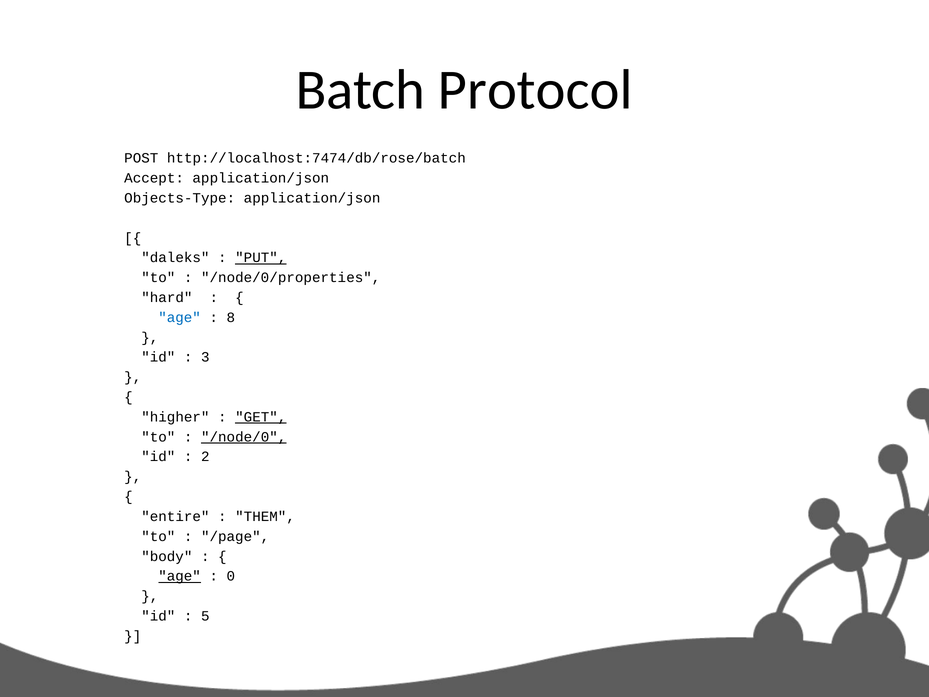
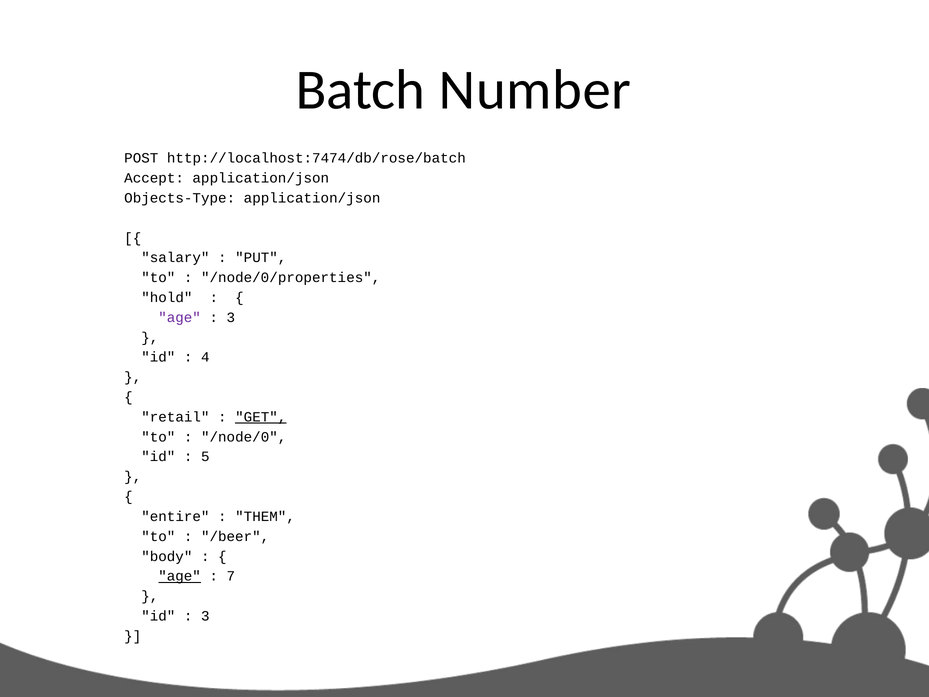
Protocol: Protocol -> Number
daleks: daleks -> salary
PUT underline: present -> none
hard: hard -> hold
age at (180, 317) colour: blue -> purple
8 at (231, 317): 8 -> 3
3: 3 -> 4
higher: higher -> retail
/node/0 underline: present -> none
2: 2 -> 5
/page: /page -> /beer
0: 0 -> 7
5 at (205, 616): 5 -> 3
